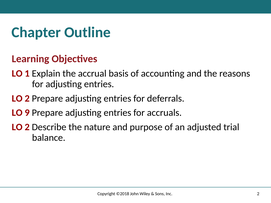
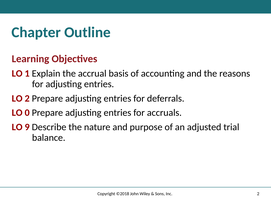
9: 9 -> 0
2 at (27, 127): 2 -> 9
